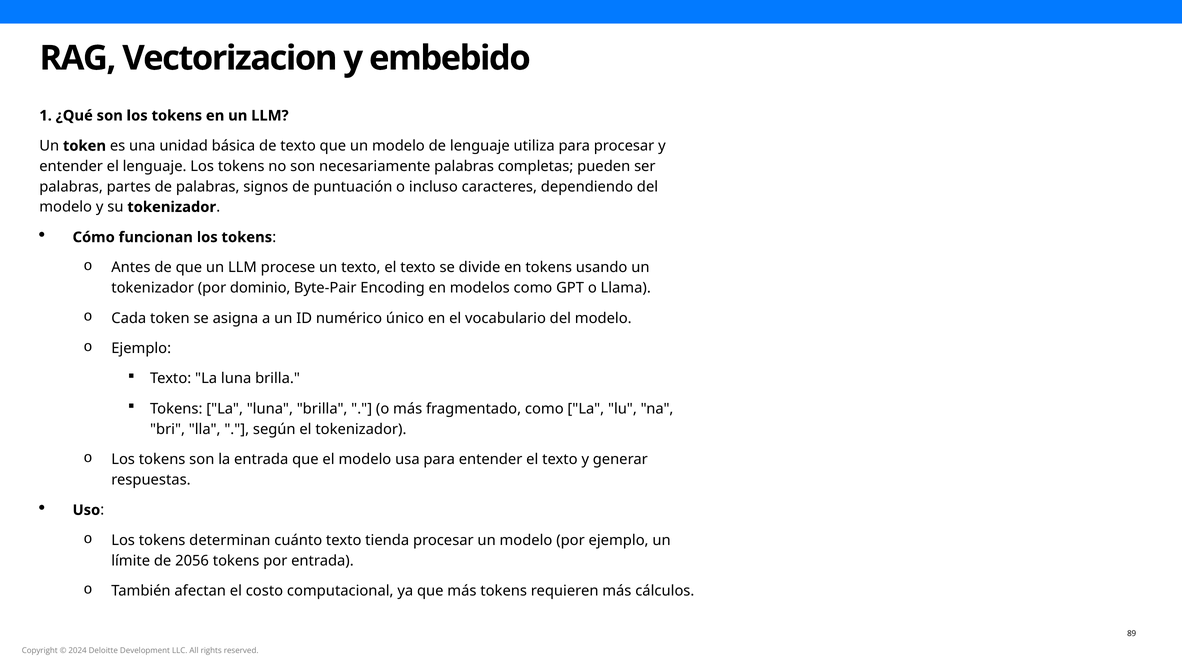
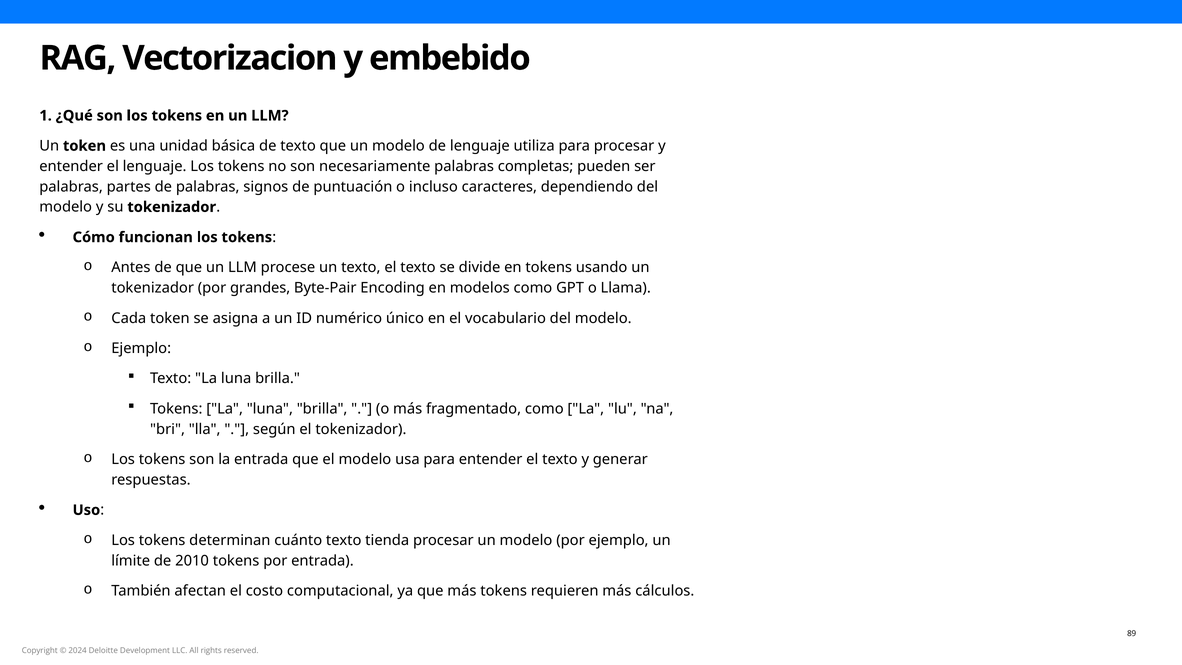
dominio: dominio -> grandes
2056: 2056 -> 2010
